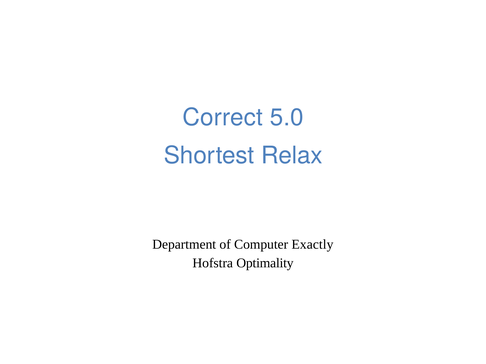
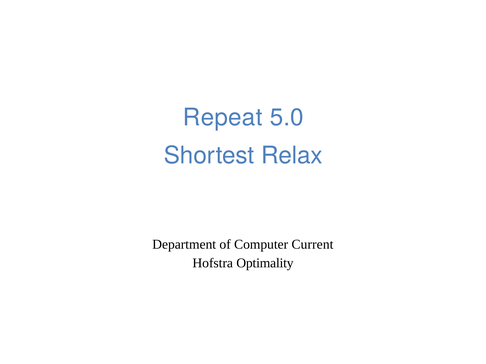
Correct: Correct -> Repeat
Exactly: Exactly -> Current
